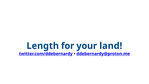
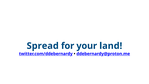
Length: Length -> Spread
